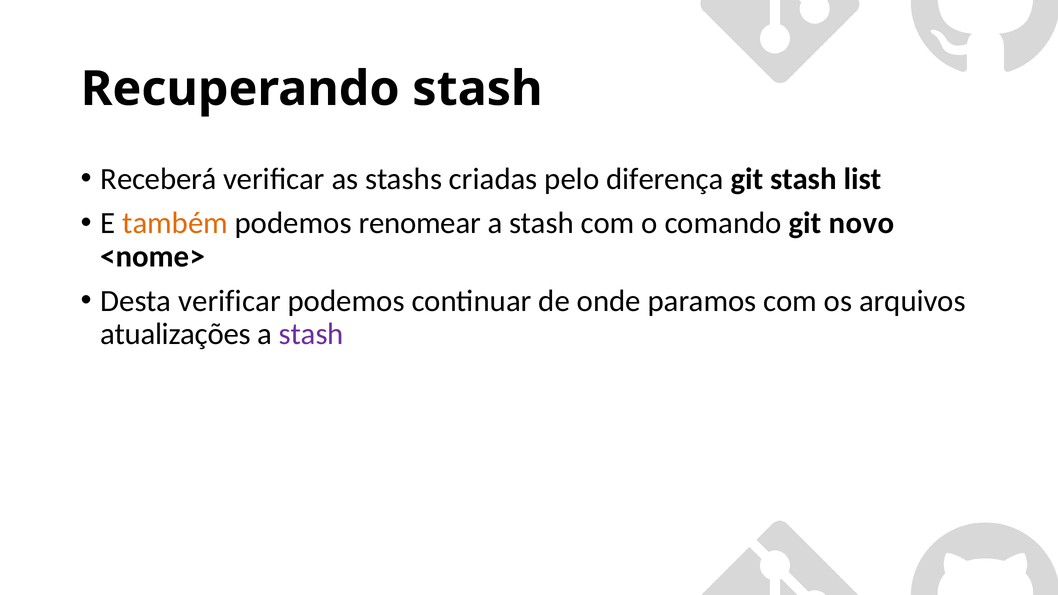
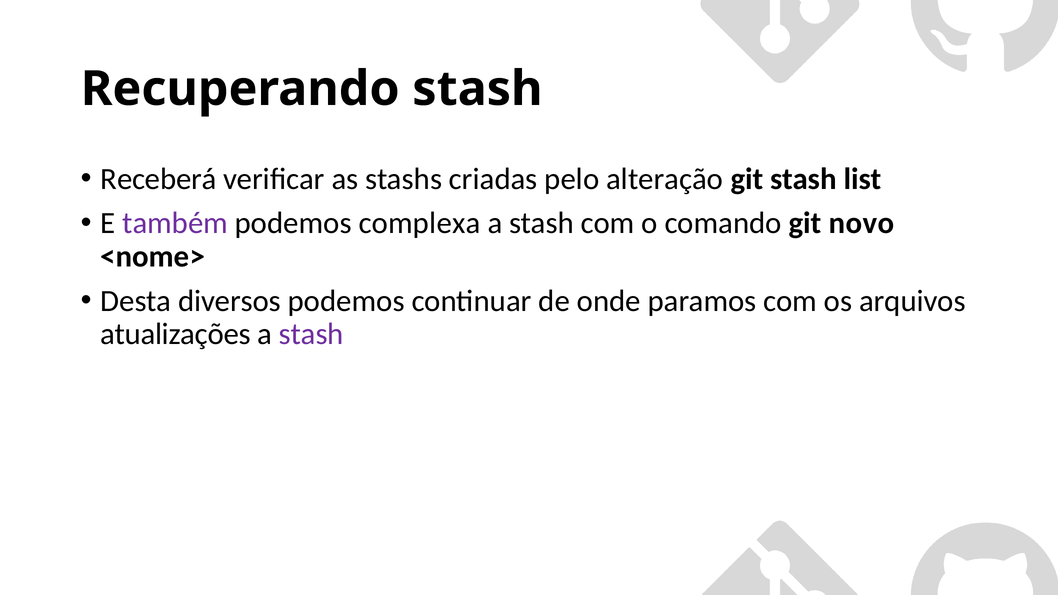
diferença: diferença -> alteração
também colour: orange -> purple
renomear: renomear -> complexa
Desta verificar: verificar -> diversos
